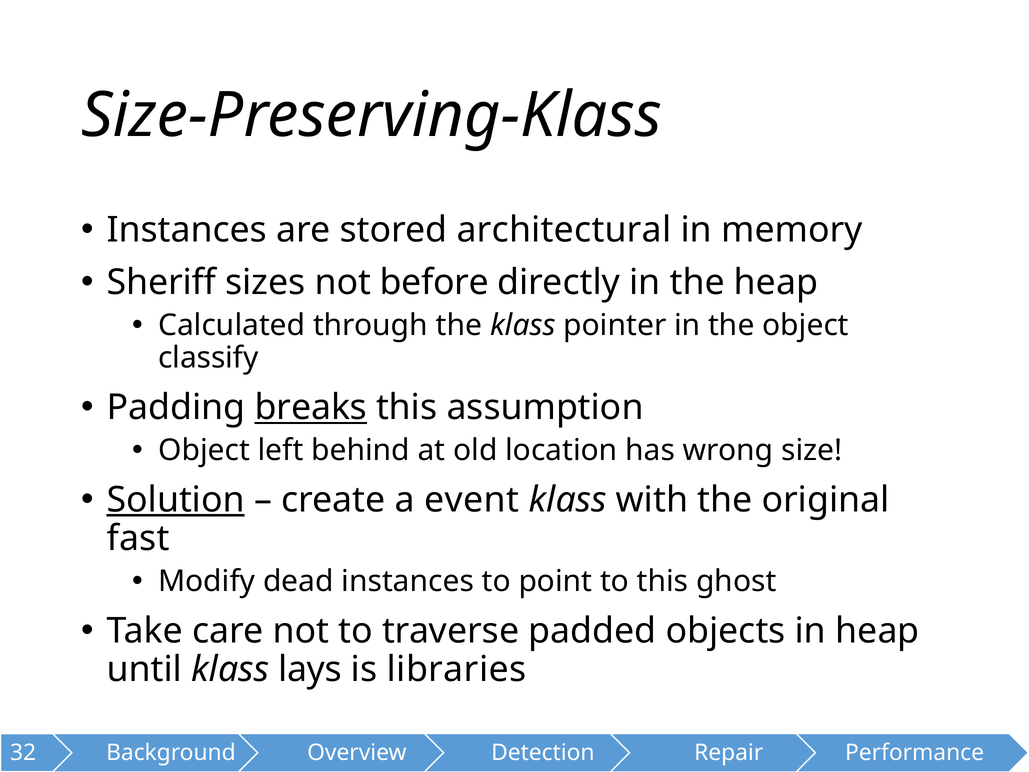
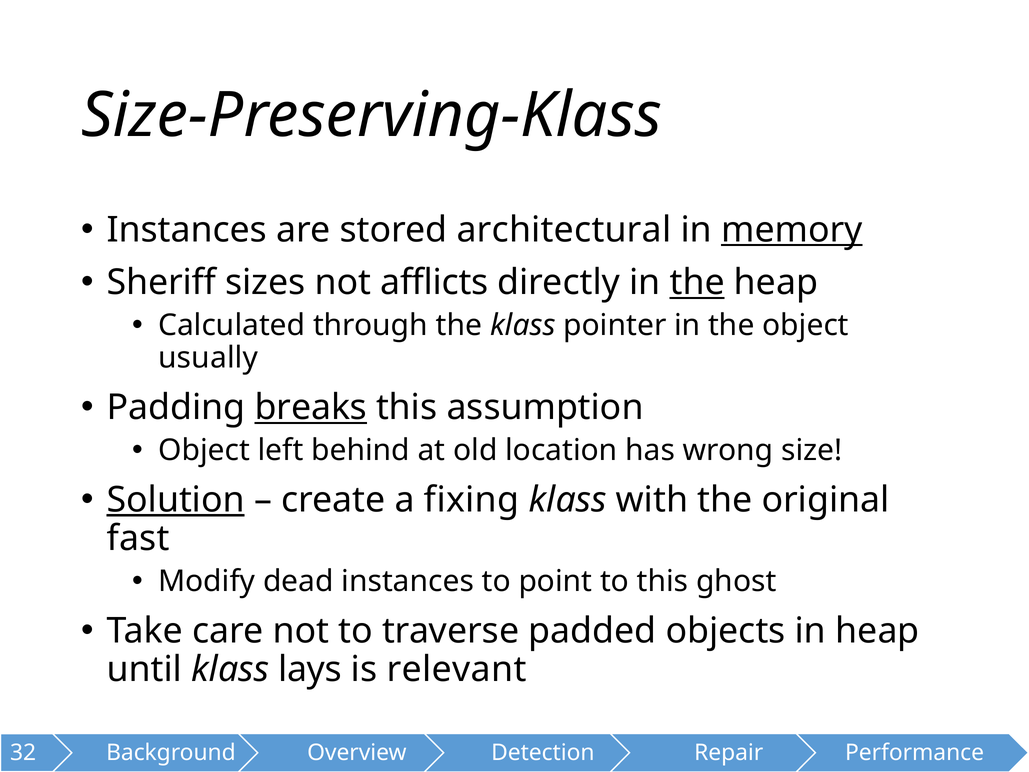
memory underline: none -> present
before: before -> afflicts
the at (697, 283) underline: none -> present
classify: classify -> usually
event: event -> fixing
libraries: libraries -> relevant
